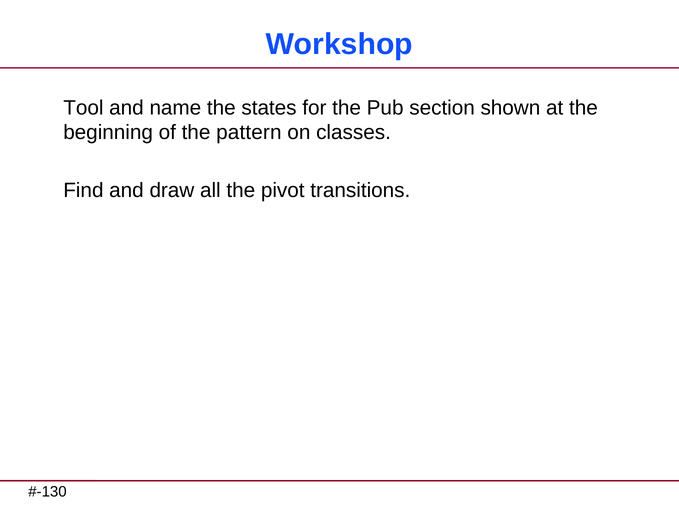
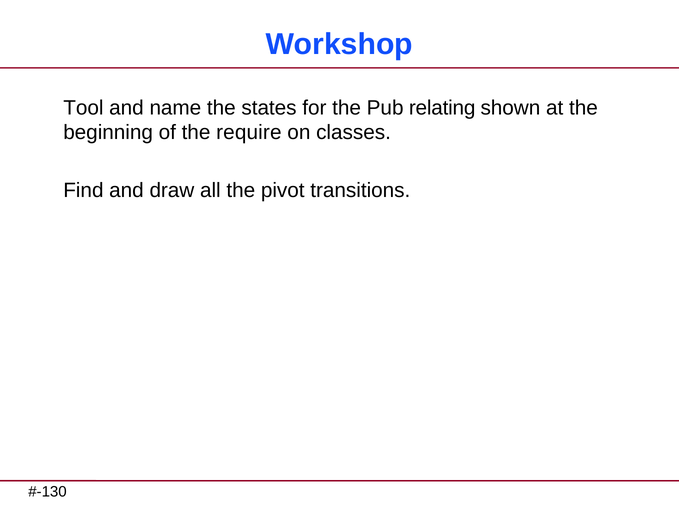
section: section -> relating
pattern: pattern -> require
